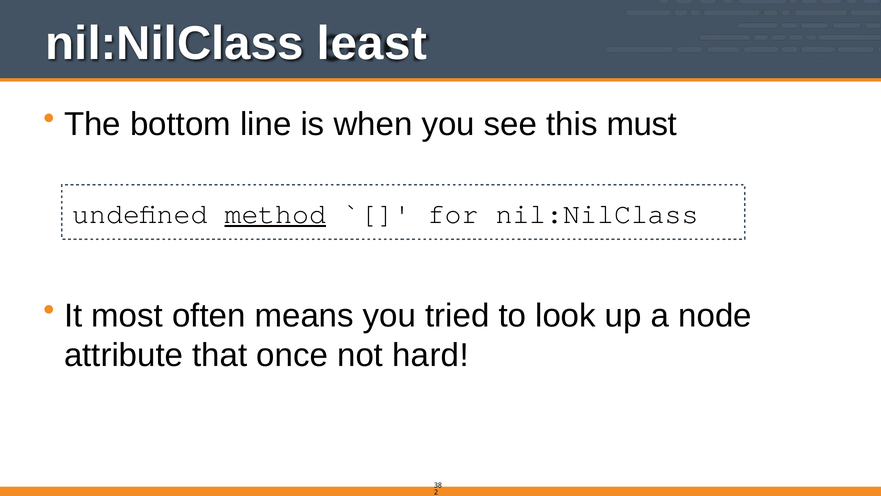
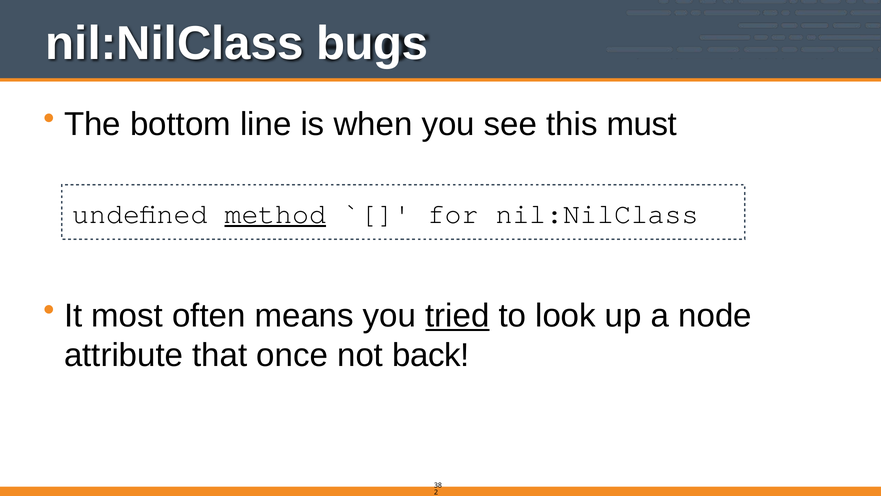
least: least -> bugs
tried underline: none -> present
hard: hard -> back
